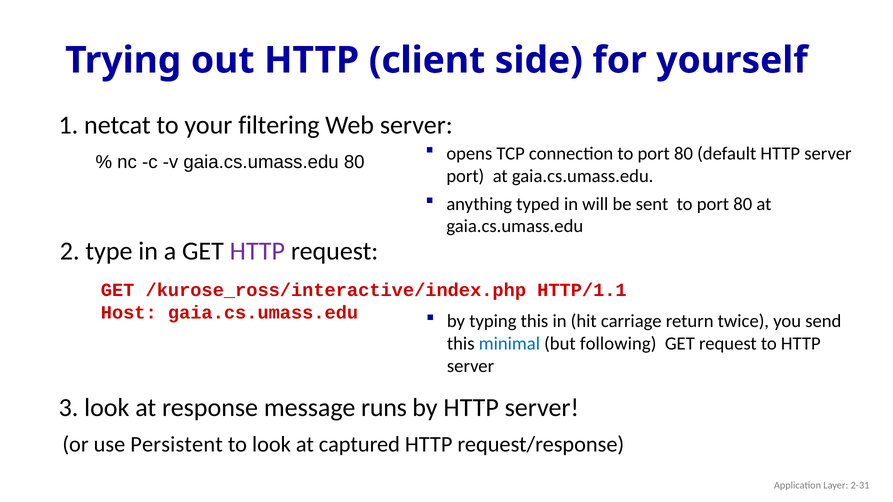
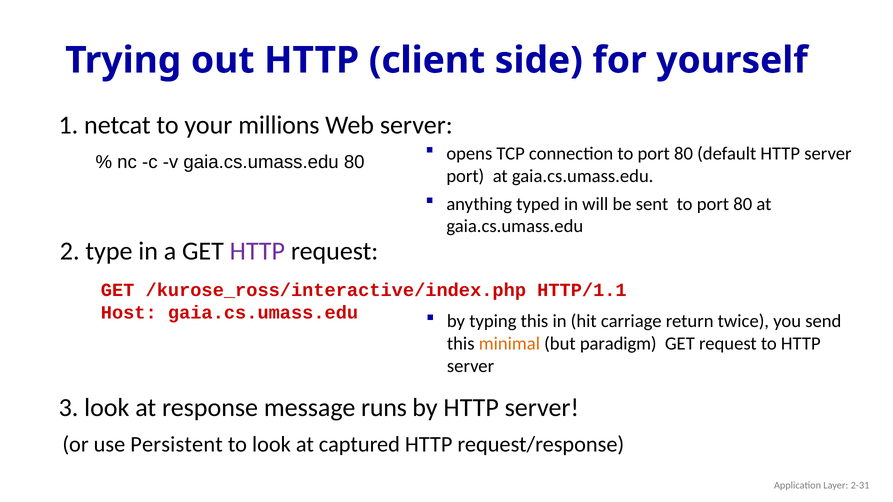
filtering: filtering -> millions
minimal colour: blue -> orange
following: following -> paradigm
